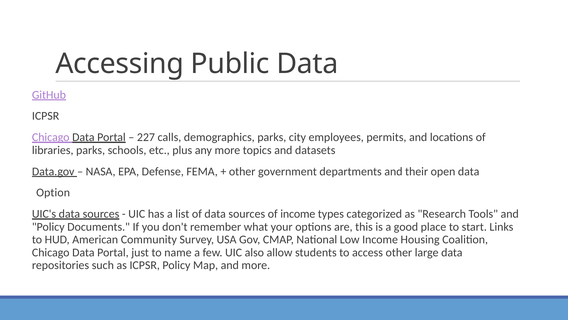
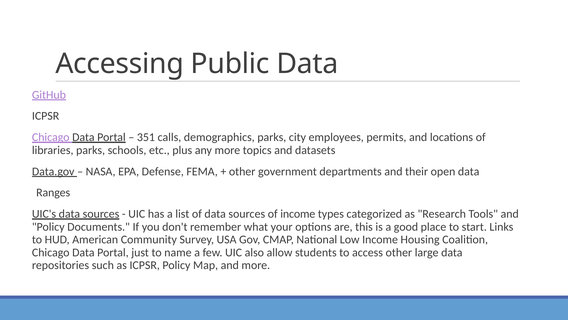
227: 227 -> 351
Option: Option -> Ranges
